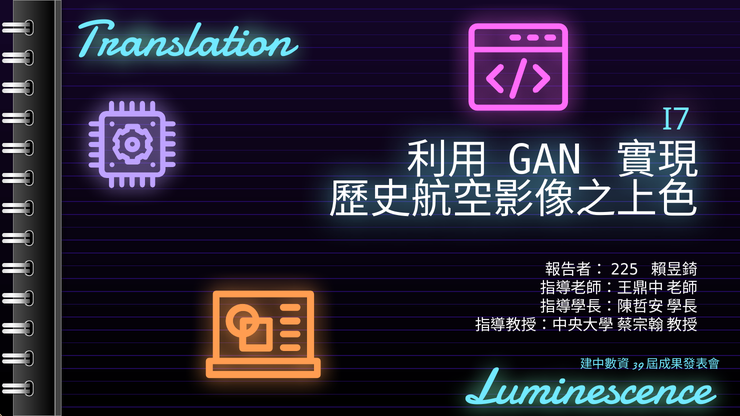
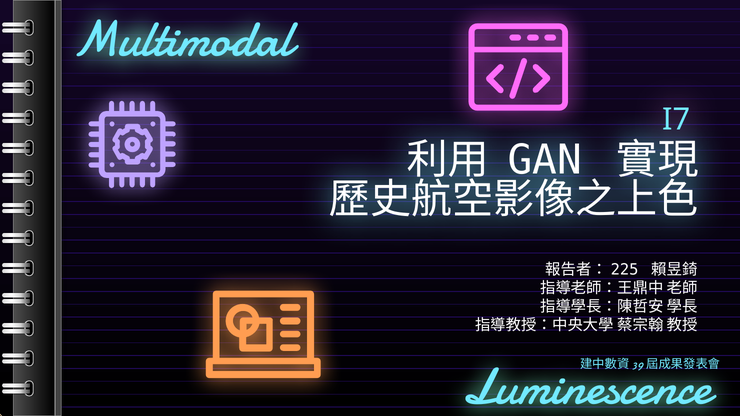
Translation: Translation -> Multimodal
